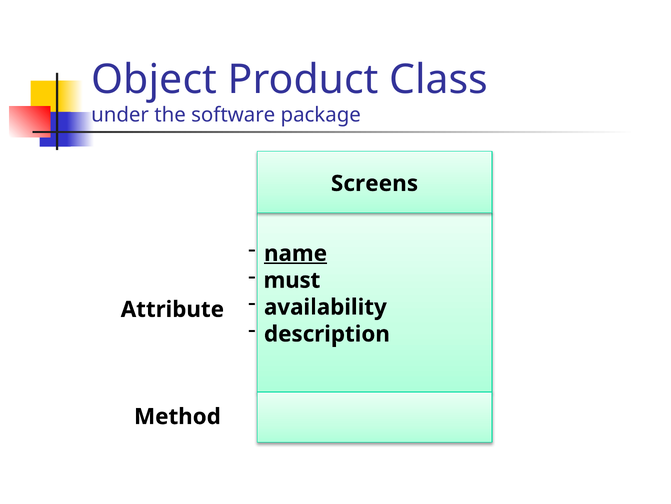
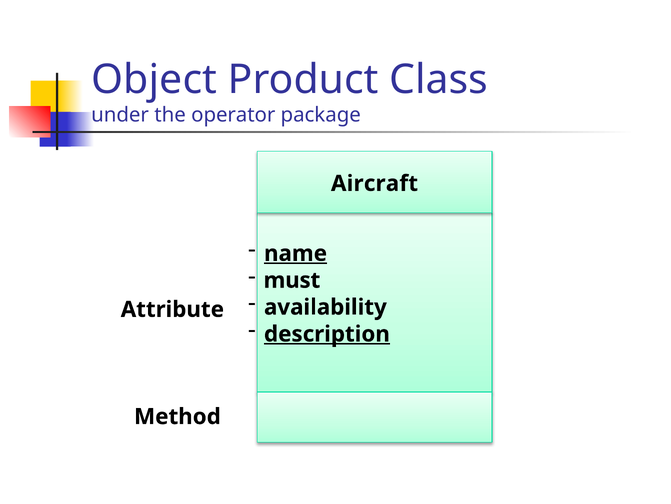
software: software -> operator
Screens: Screens -> Aircraft
description underline: none -> present
